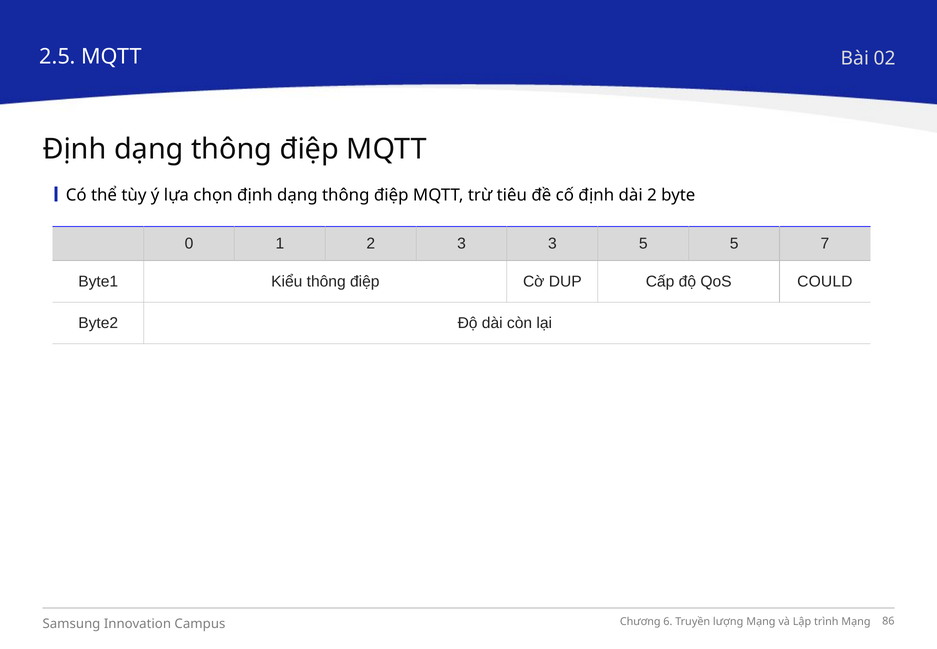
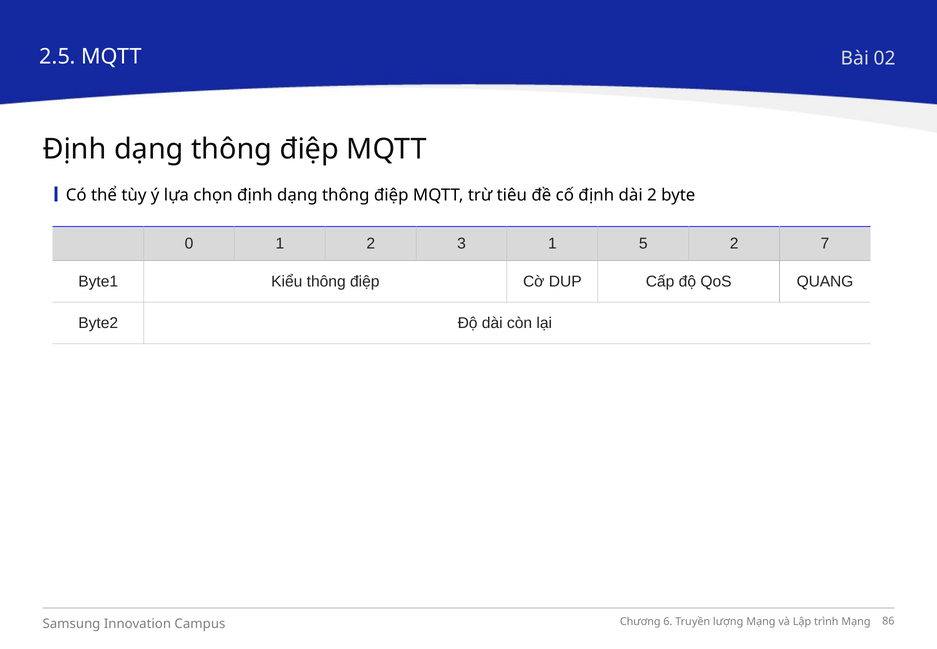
3 3: 3 -> 1
5 5: 5 -> 2
COULD: COULD -> QUANG
